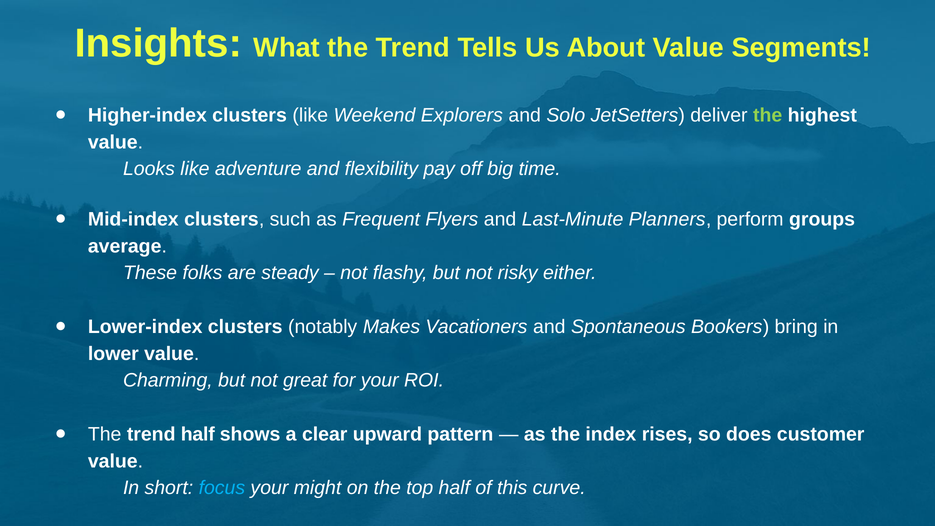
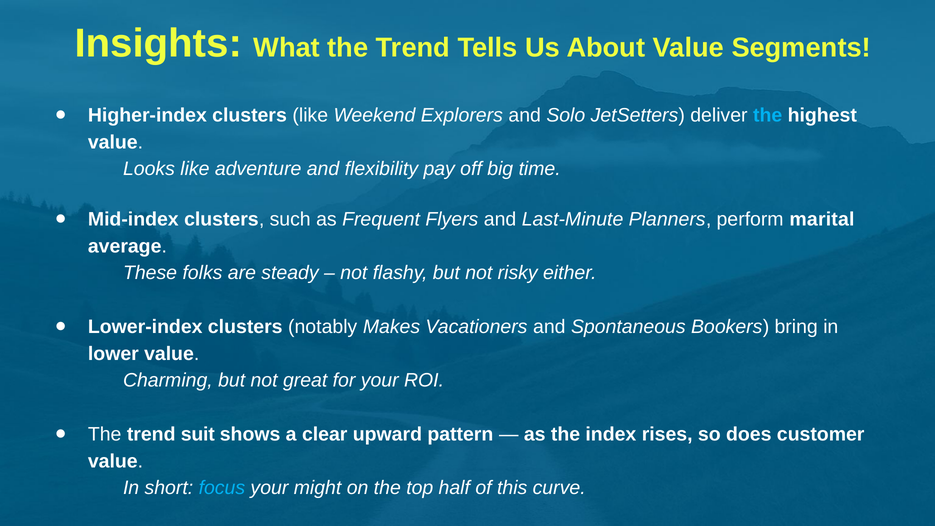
the at (768, 115) colour: light green -> light blue
groups: groups -> marital
trend half: half -> suit
